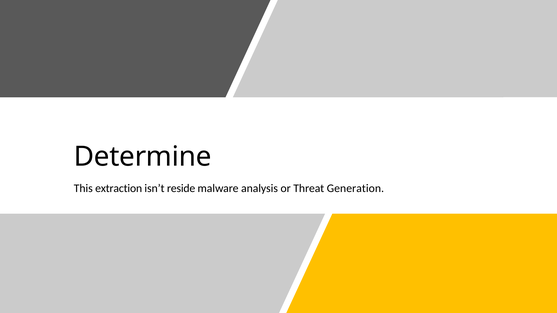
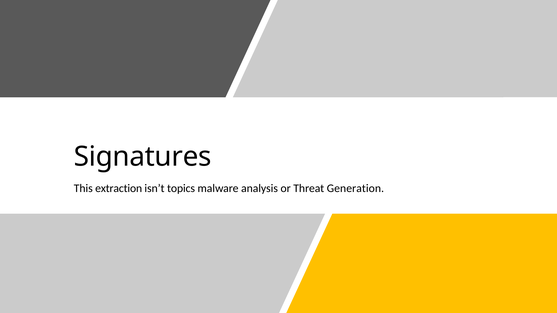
Determine: Determine -> Signatures
reside: reside -> topics
